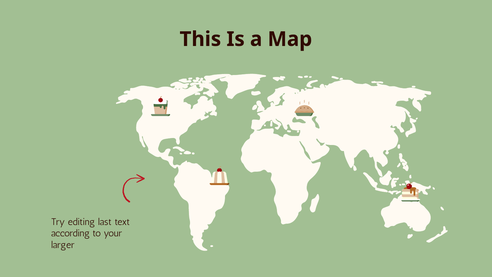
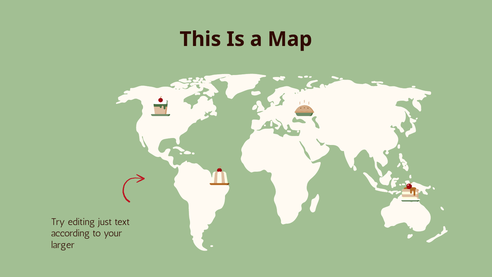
last: last -> just
